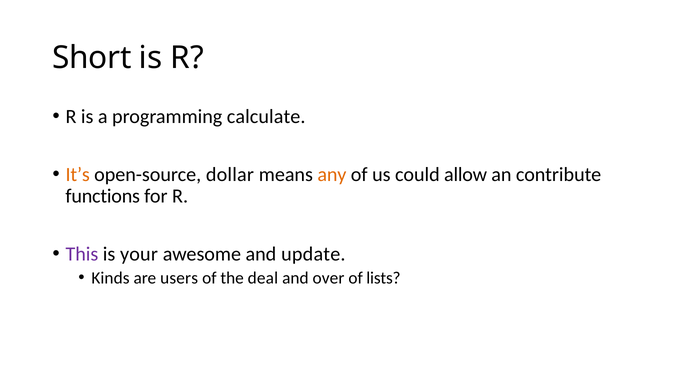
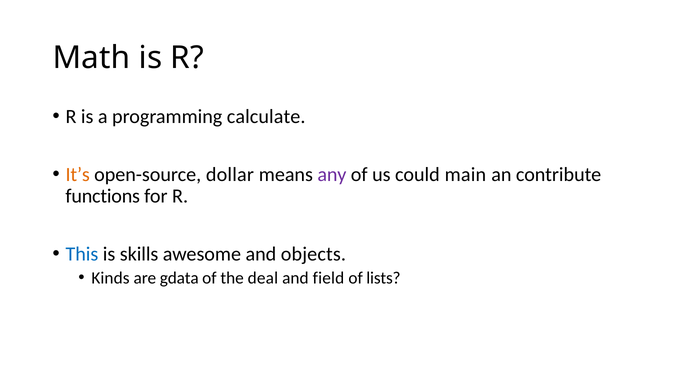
Short: Short -> Math
any colour: orange -> purple
allow: allow -> main
This colour: purple -> blue
your: your -> skills
update: update -> objects
users: users -> gdata
over: over -> field
